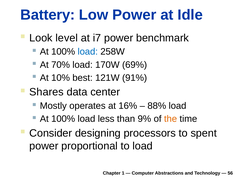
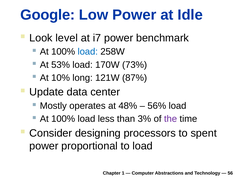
Battery: Battery -> Google
70%: 70% -> 53%
69%: 69% -> 73%
best: best -> long
91%: 91% -> 87%
Shares: Shares -> Update
16%: 16% -> 48%
88%: 88% -> 56%
9%: 9% -> 3%
the colour: orange -> purple
